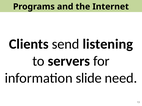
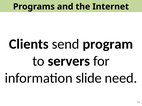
listening: listening -> program
